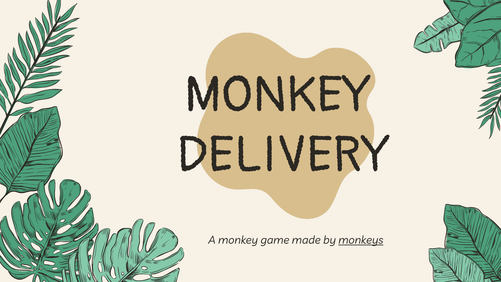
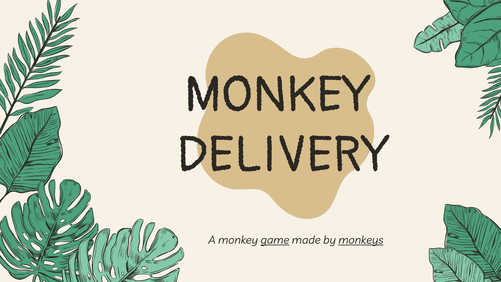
game underline: none -> present
